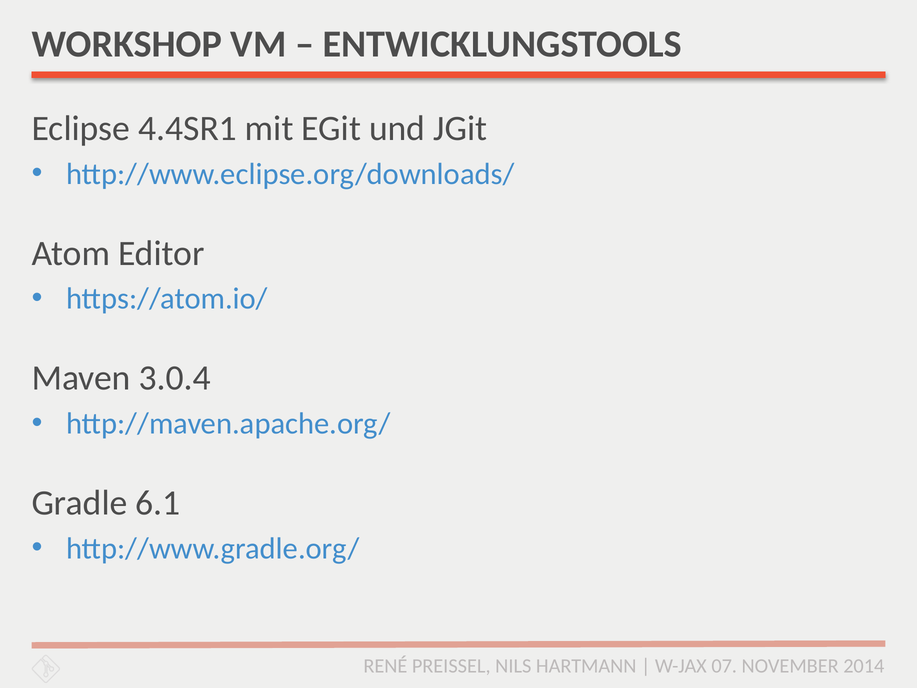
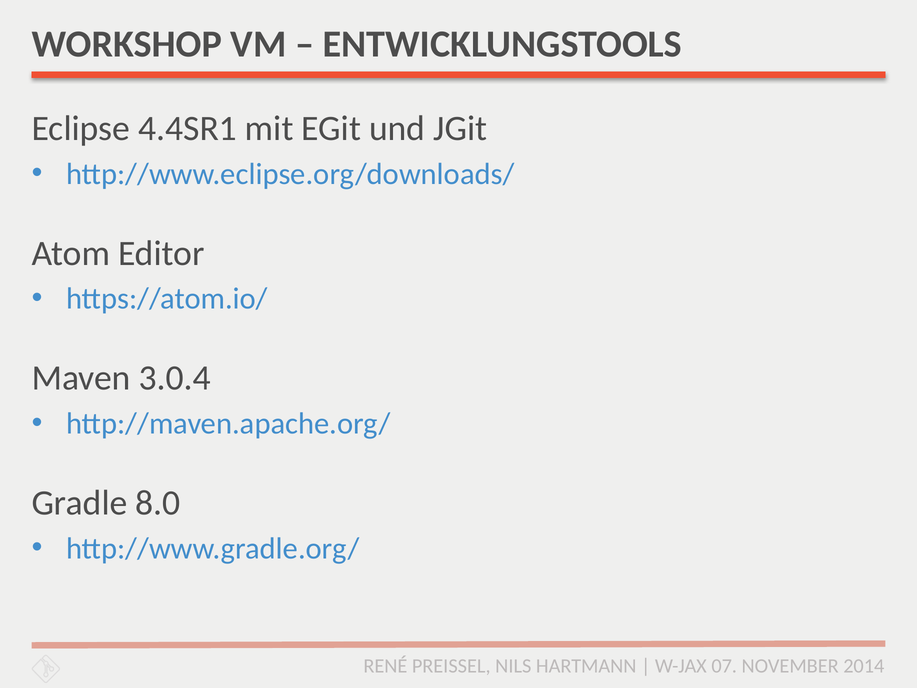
6.1: 6.1 -> 8.0
